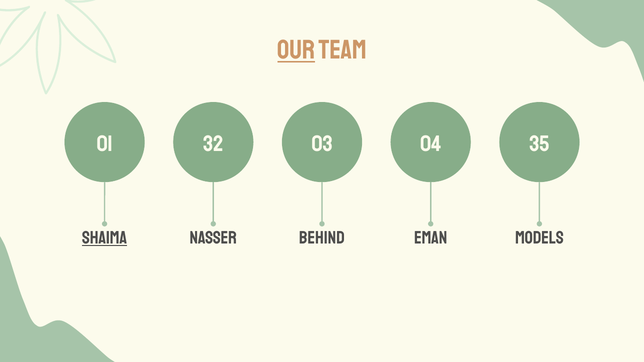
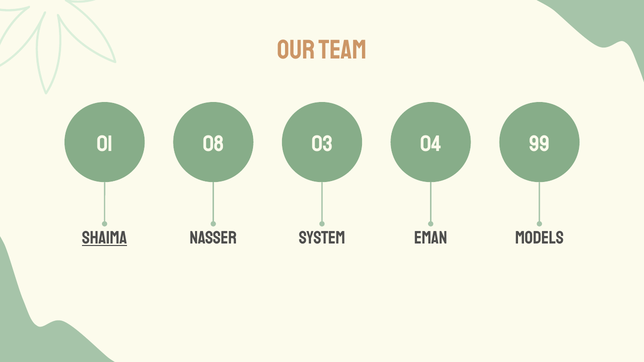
OUR underline: present -> none
32: 32 -> 08
35: 35 -> 99
Behind: Behind -> System
